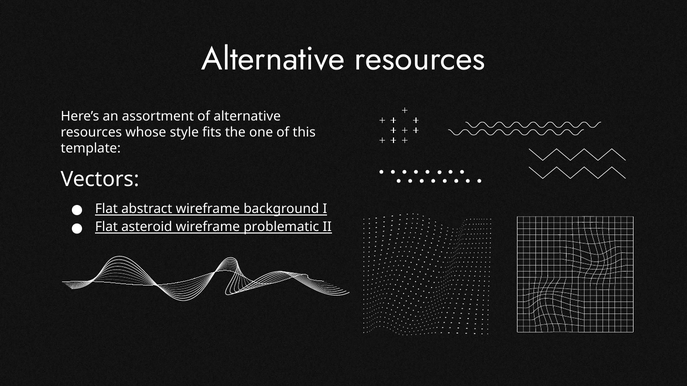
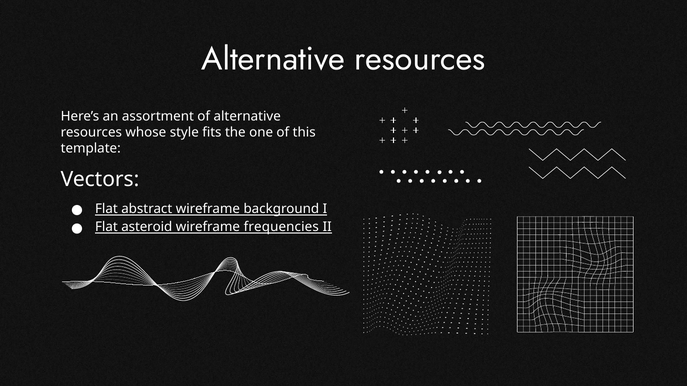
problematic: problematic -> frequencies
